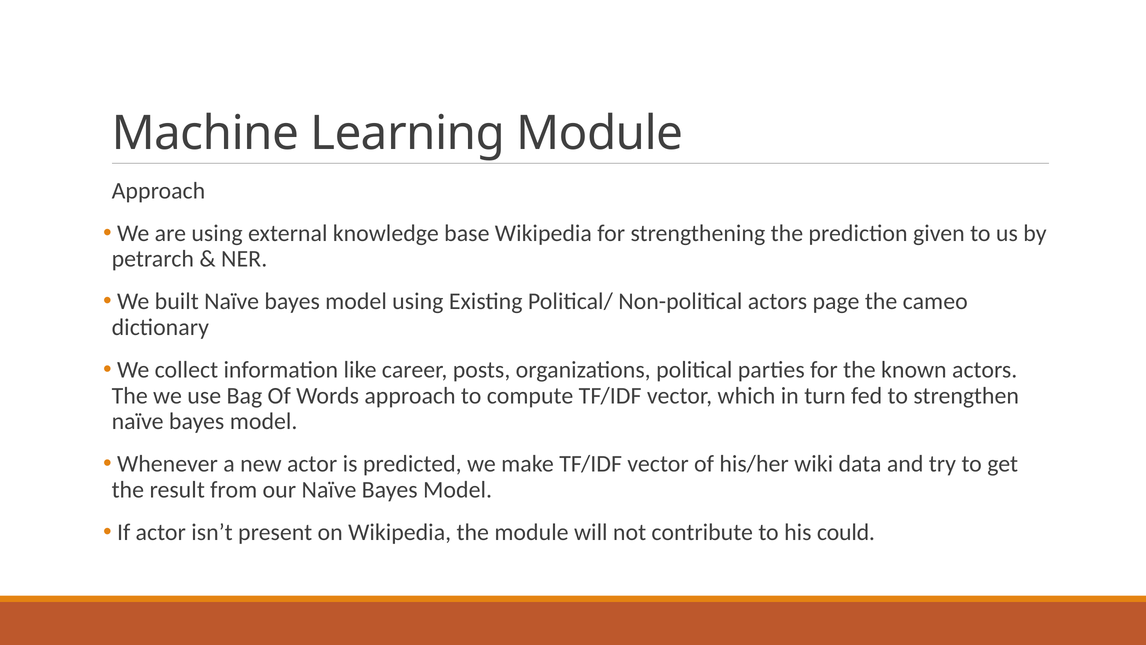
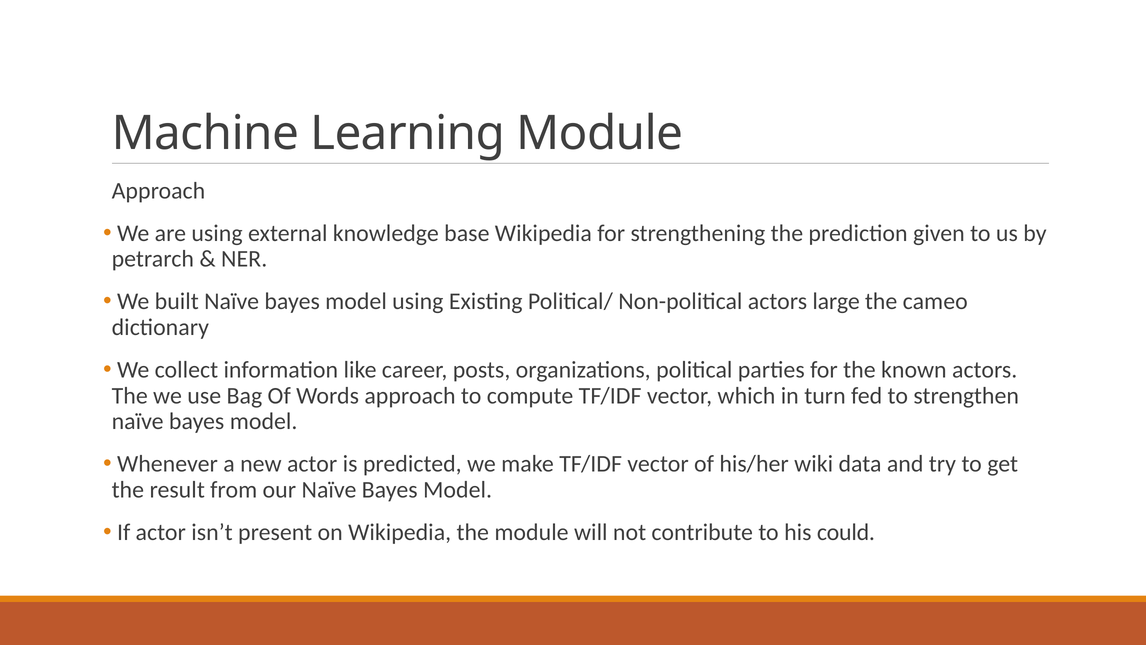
page: page -> large
